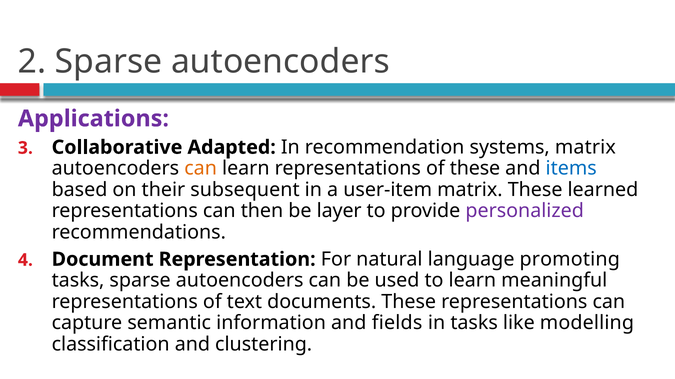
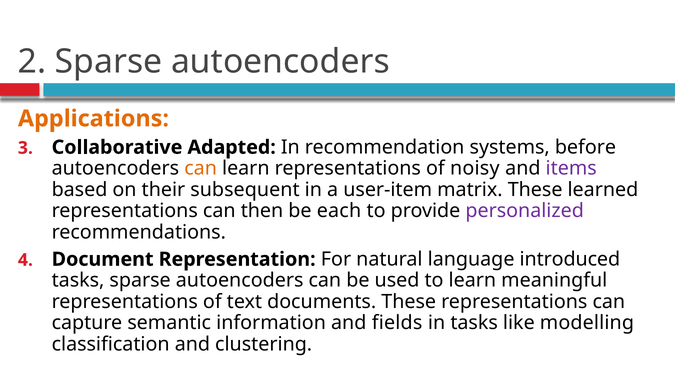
Applications colour: purple -> orange
systems matrix: matrix -> before
of these: these -> noisy
items colour: blue -> purple
layer: layer -> each
promoting: promoting -> introduced
